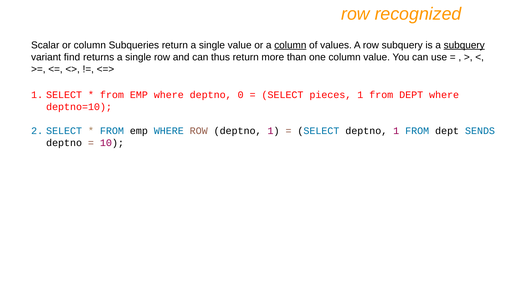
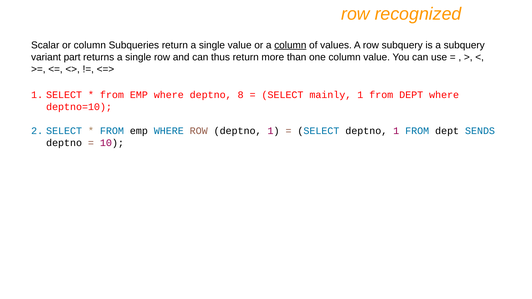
subquery at (464, 45) underline: present -> none
find: find -> part
0: 0 -> 8
pieces: pieces -> mainly
